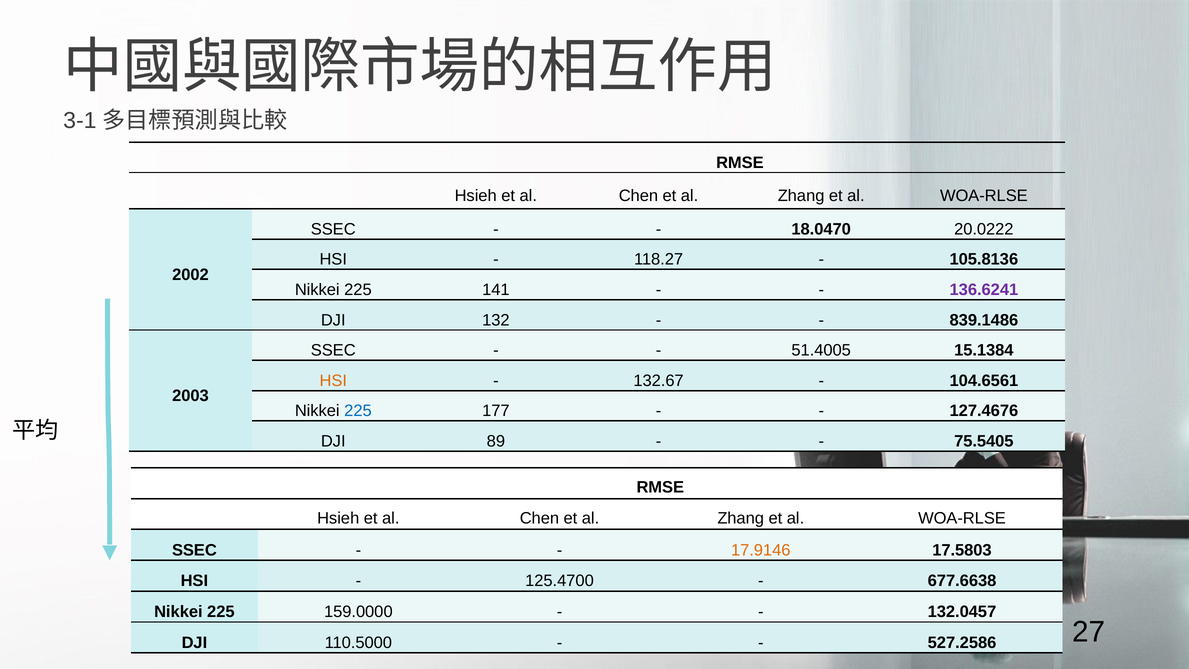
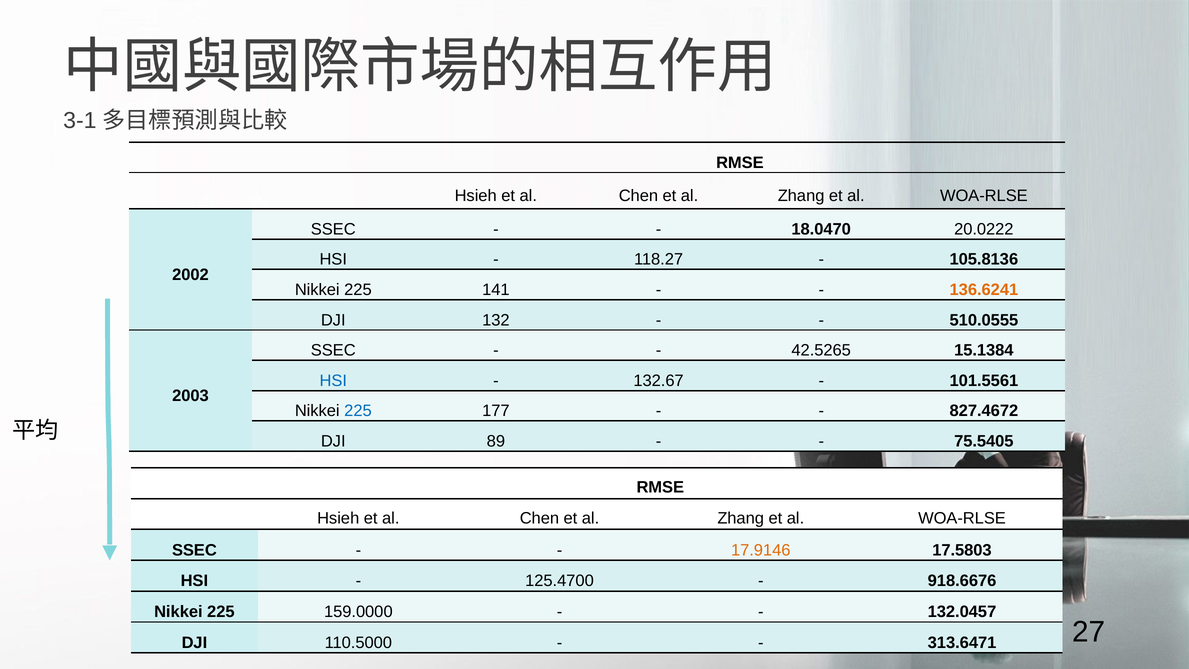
136.6241 colour: purple -> orange
839.1486: 839.1486 -> 510.0555
51.4005: 51.4005 -> 42.5265
HSI at (333, 381) colour: orange -> blue
104.6561: 104.6561 -> 101.5561
127.4676: 127.4676 -> 827.4672
677.6638: 677.6638 -> 918.6676
527.2586: 527.2586 -> 313.6471
